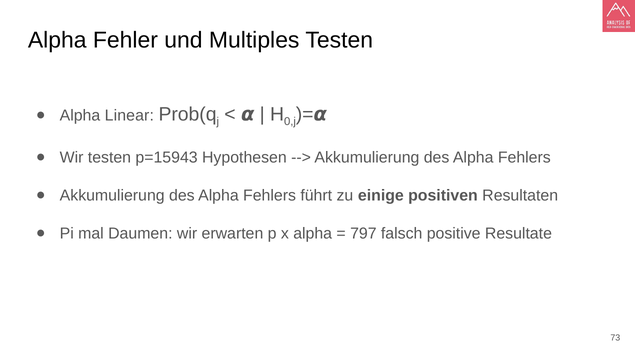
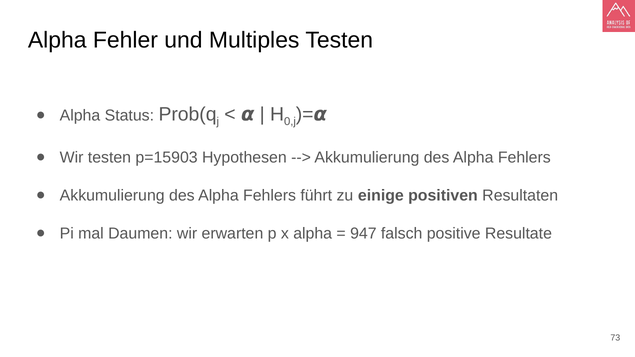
Linear: Linear -> Status
p=15943: p=15943 -> p=15903
797: 797 -> 947
